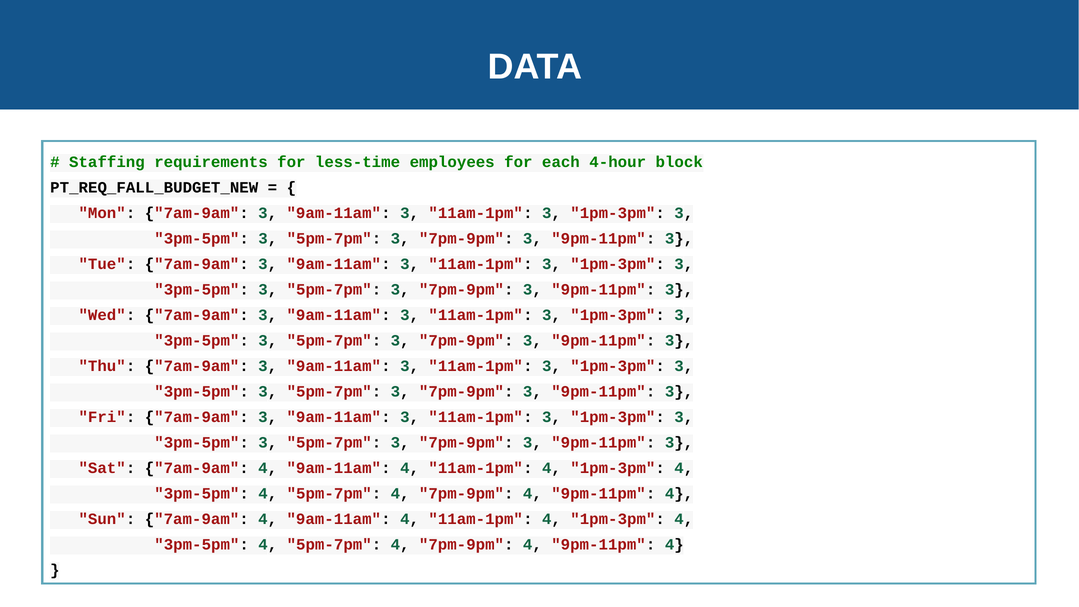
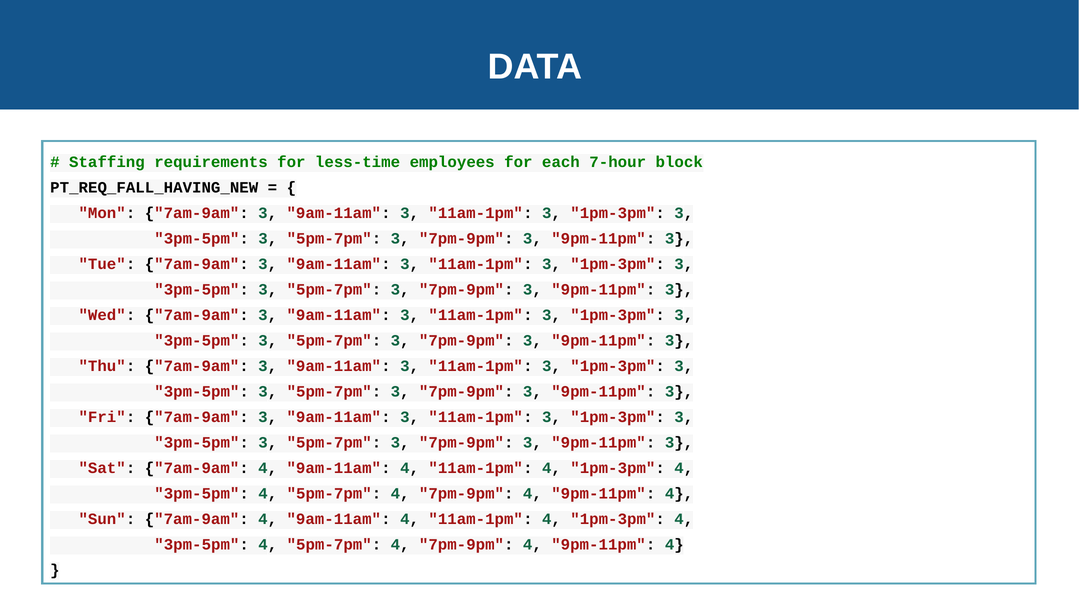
4-hour: 4-hour -> 7-hour
PT_REQ_FALL_BUDGET_NEW: PT_REQ_FALL_BUDGET_NEW -> PT_REQ_FALL_HAVING_NEW
